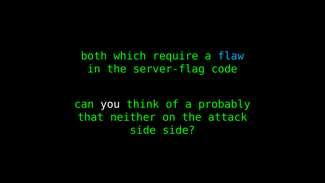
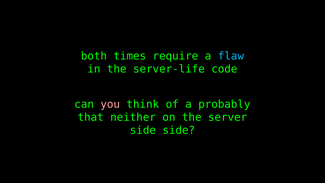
which: which -> times
server-flag: server-flag -> server-life
you colour: white -> pink
attack: attack -> server
